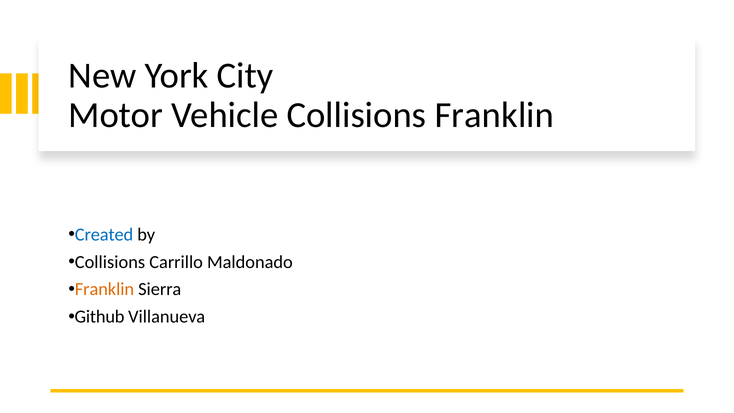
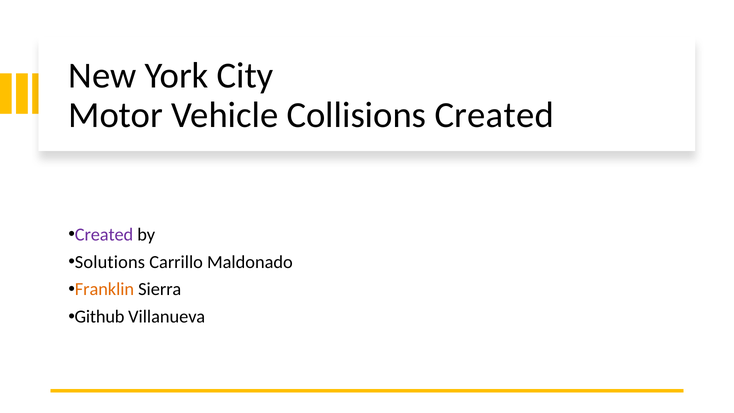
Collisions Franklin: Franklin -> Created
Created at (104, 234) colour: blue -> purple
Collisions at (110, 262): Collisions -> Solutions
